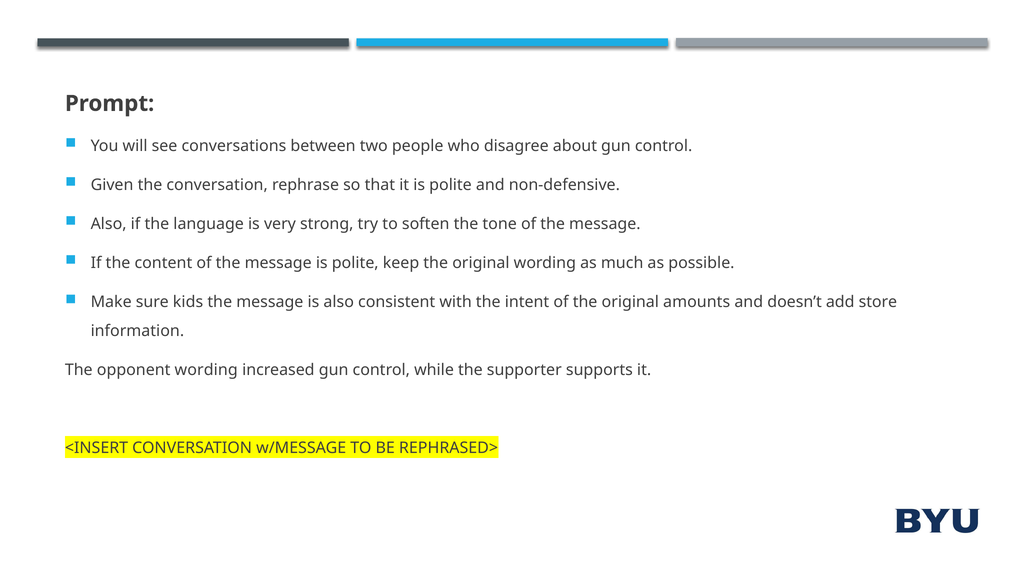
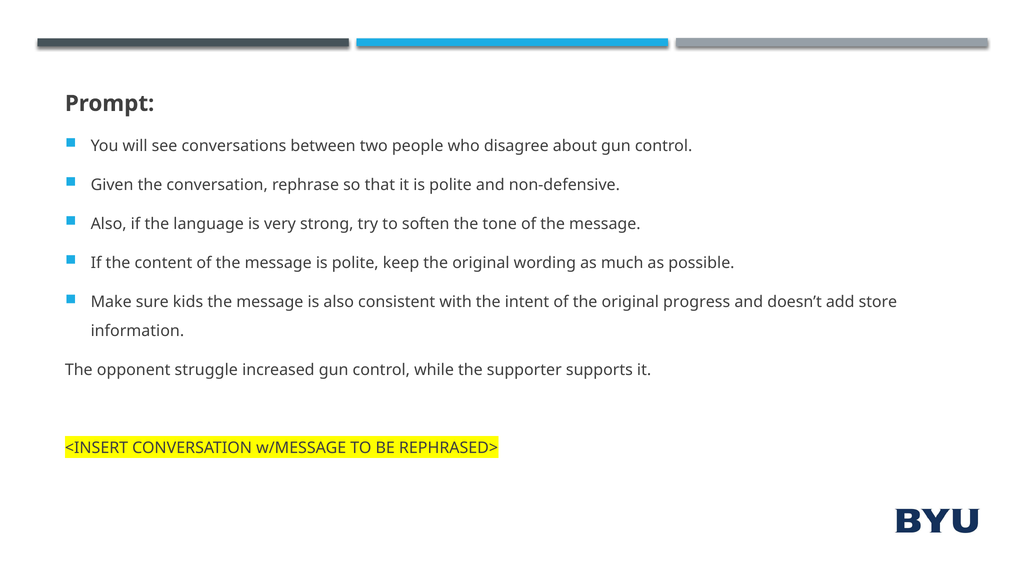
amounts: amounts -> progress
opponent wording: wording -> struggle
